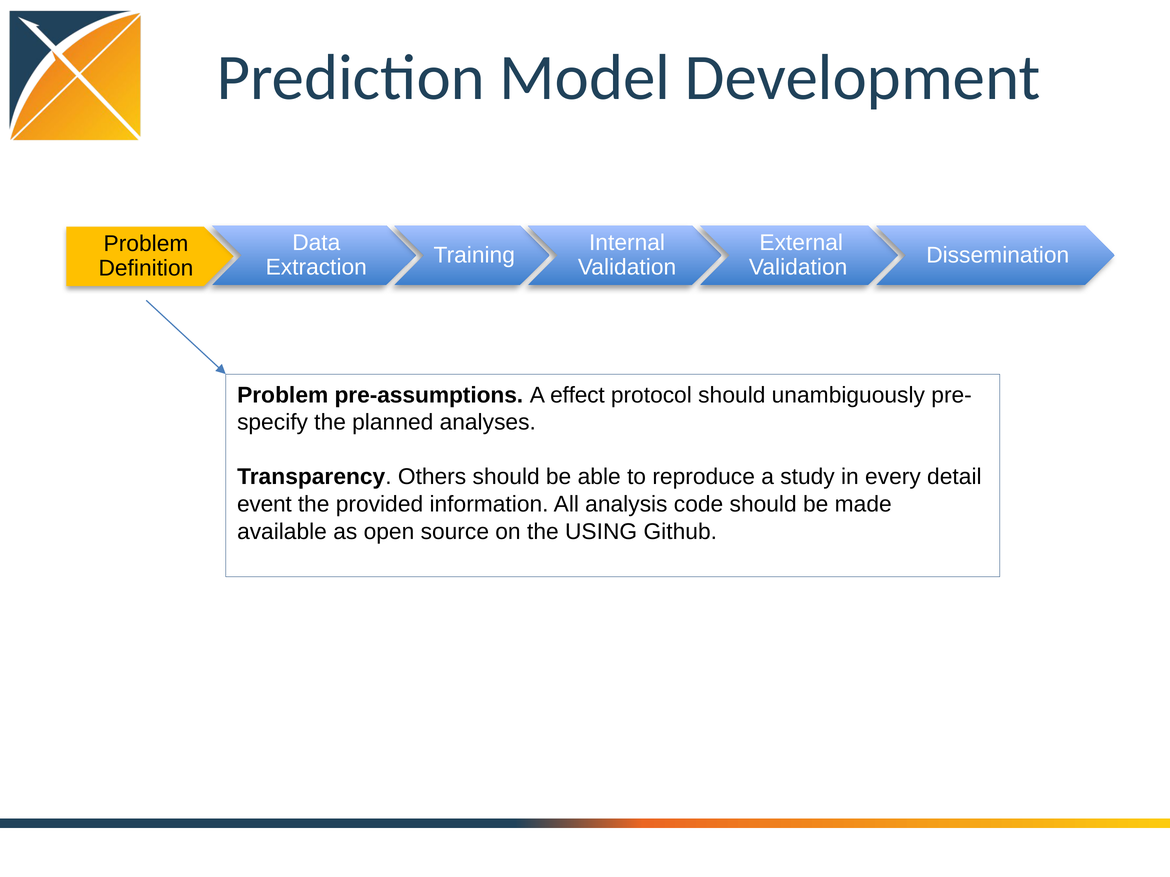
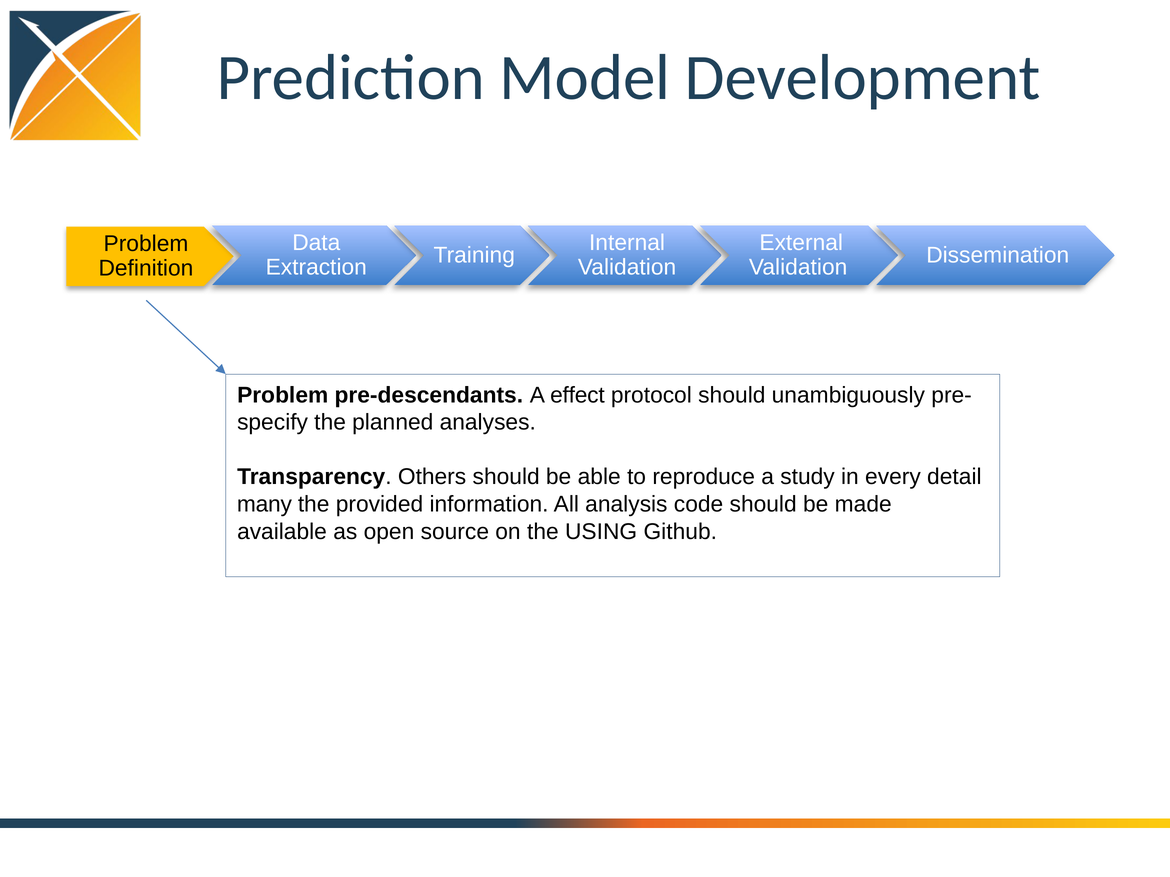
pre-assumptions: pre-assumptions -> pre-descendants
event: event -> many
